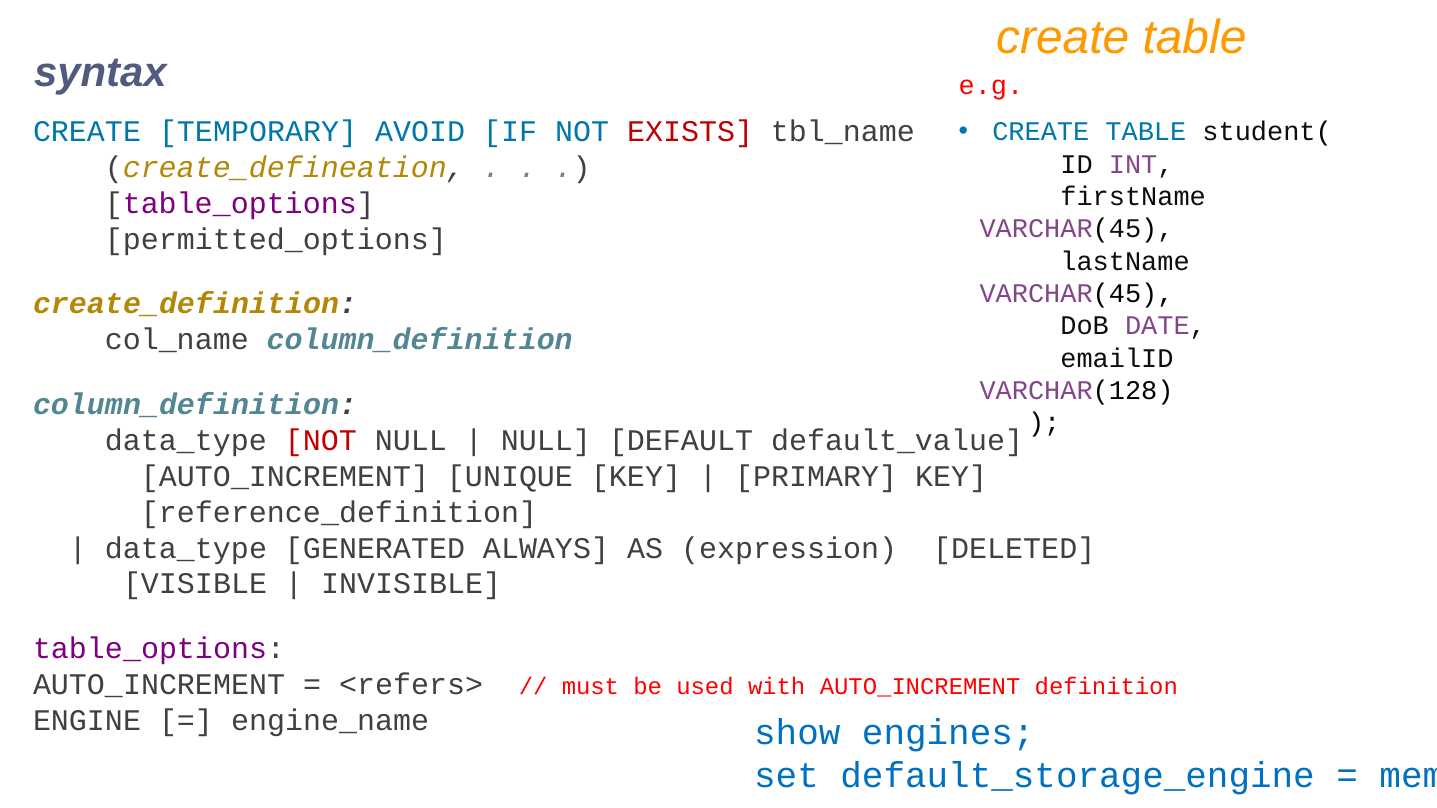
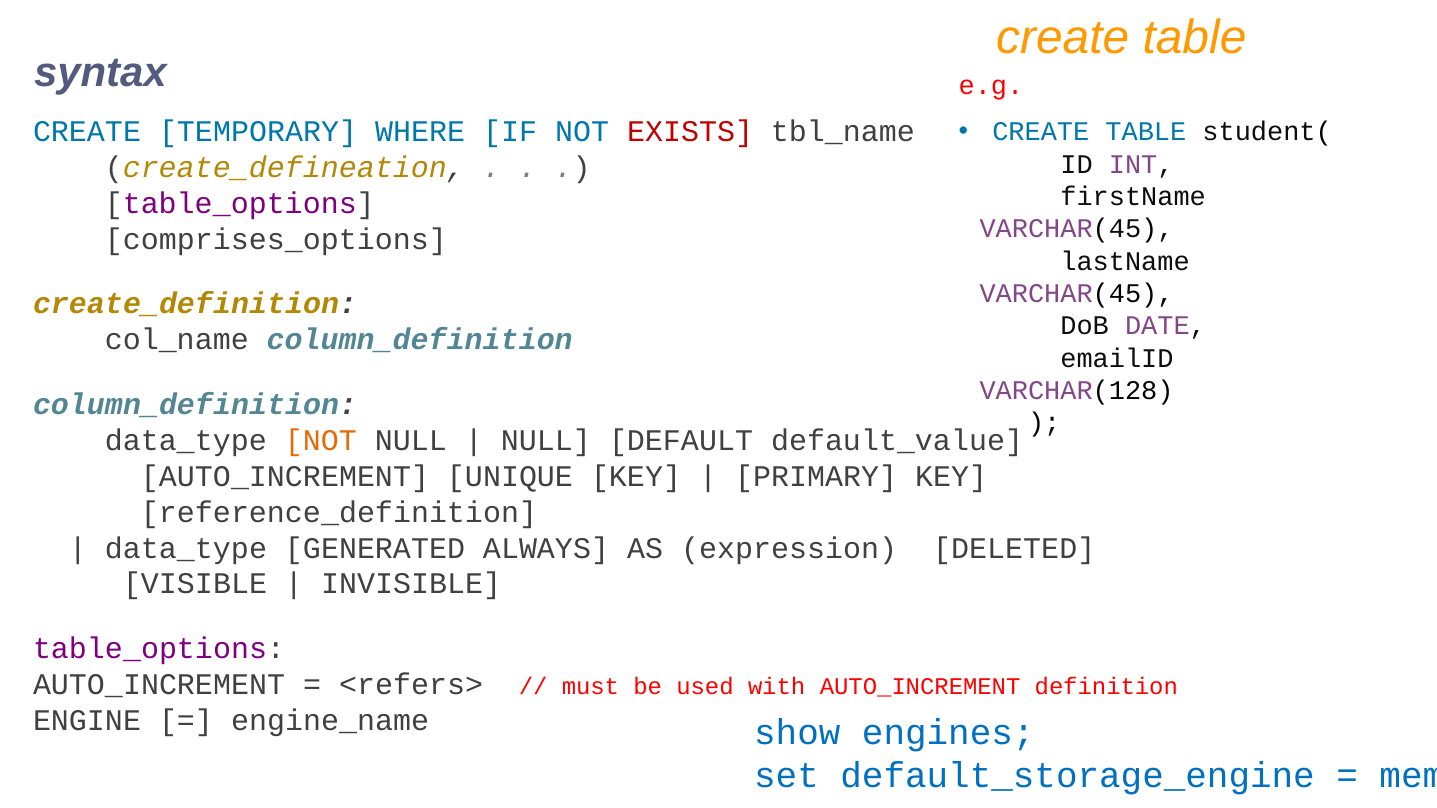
AVOID: AVOID -> WHERE
permitted_options: permitted_options -> comprises_options
NOT at (321, 441) colour: red -> orange
